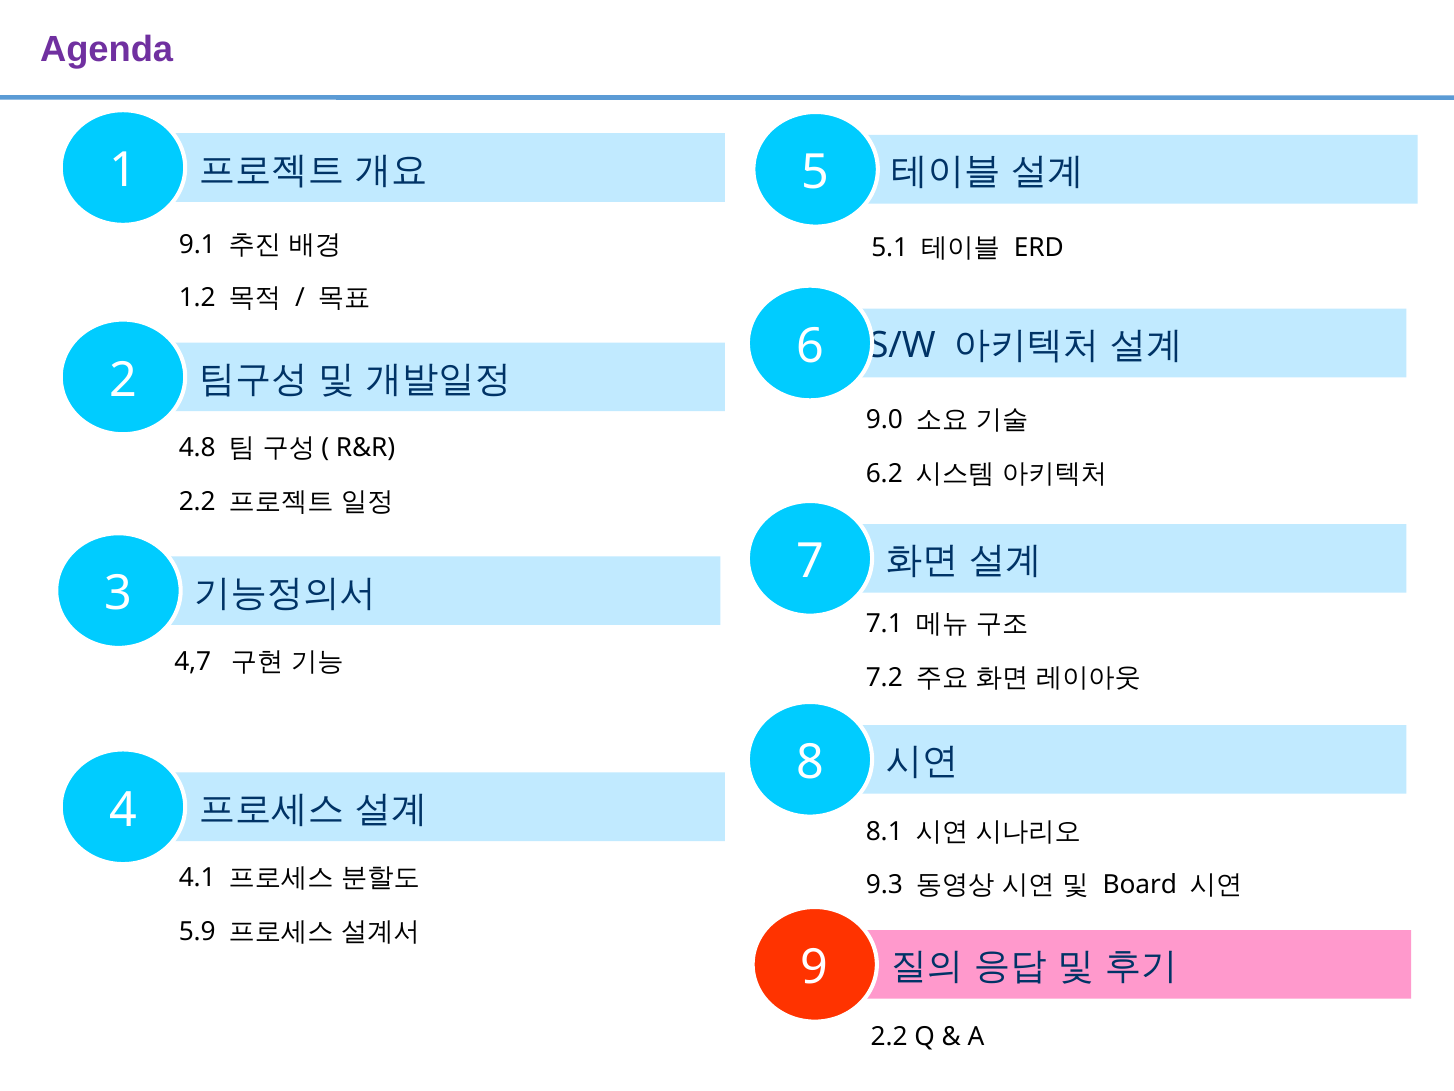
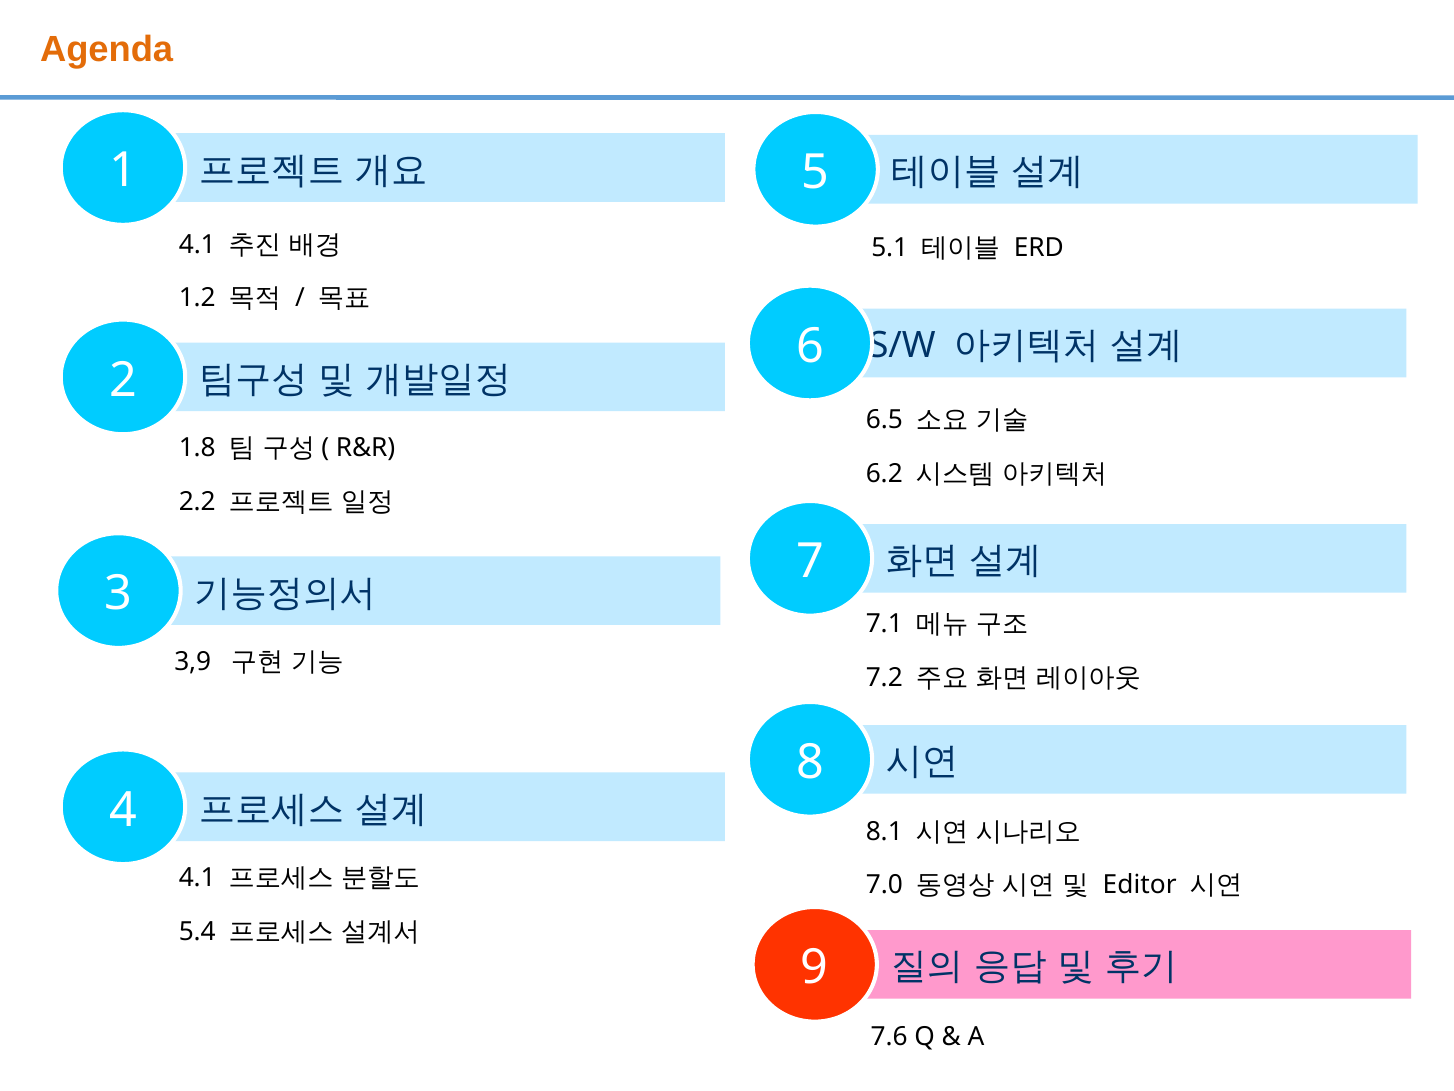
Agenda colour: purple -> orange
9.1 at (197, 244): 9.1 -> 4.1
9.0: 9.0 -> 6.5
4.8: 4.8 -> 1.8
4,7: 4,7 -> 3,9
9.3: 9.3 -> 7.0
Board: Board -> Editor
5.9: 5.9 -> 5.4
2.2 at (889, 1036): 2.2 -> 7.6
